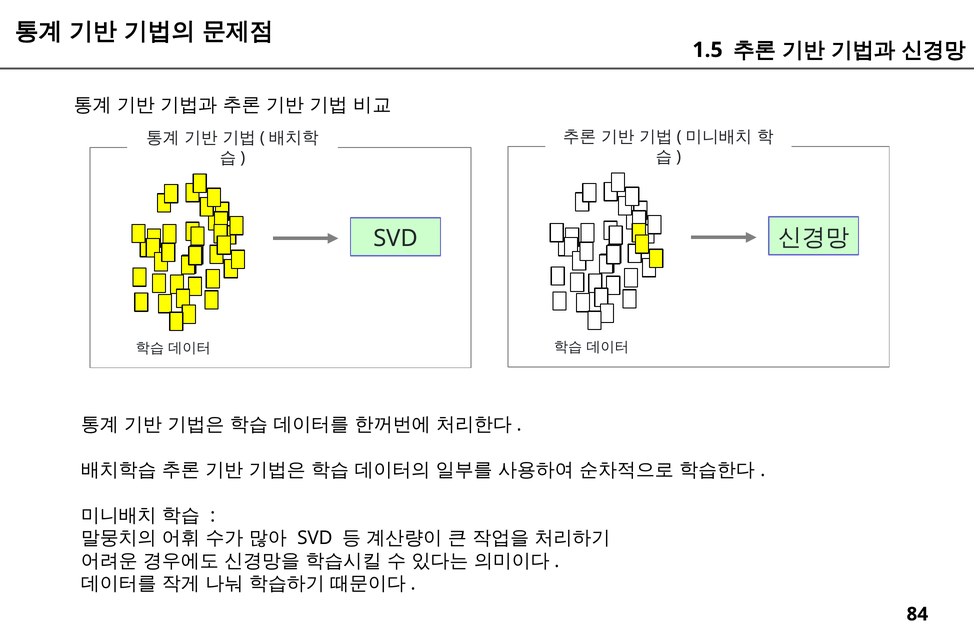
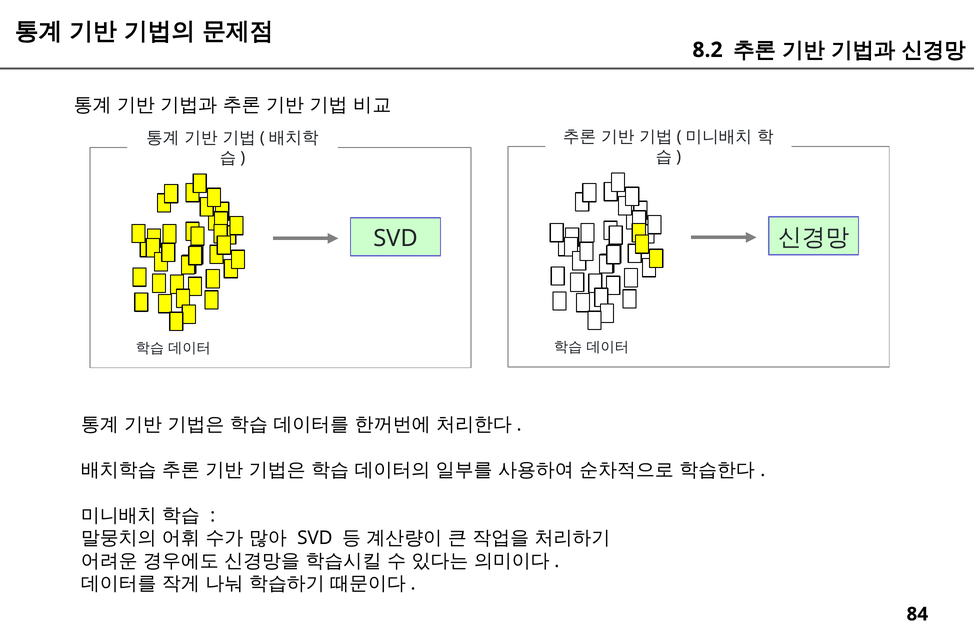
1.5: 1.5 -> 8.2
